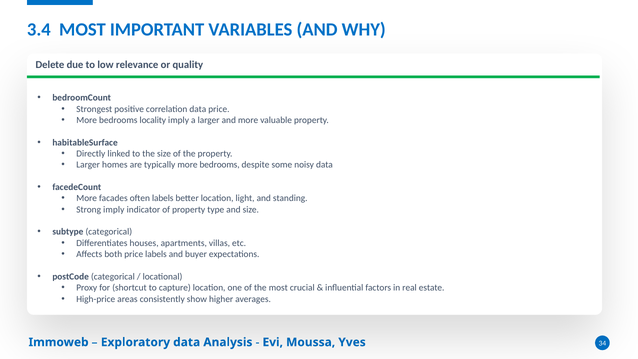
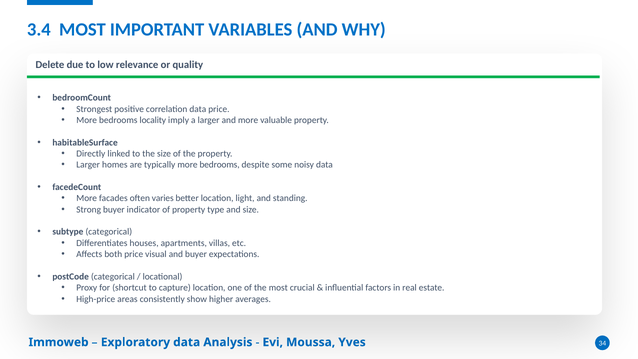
often labels: labels -> varies
Strong imply: imply -> buyer
price labels: labels -> visual
